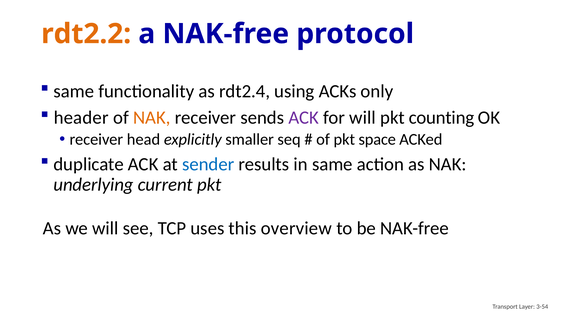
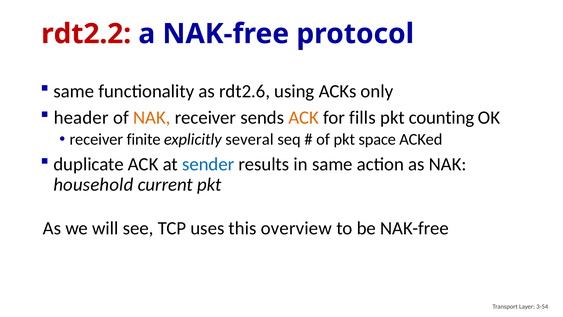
rdt2.2 colour: orange -> red
rdt2.4: rdt2.4 -> rdt2.6
ACK at (304, 117) colour: purple -> orange
for will: will -> fills
head: head -> finite
smaller: smaller -> several
underlying: underlying -> household
